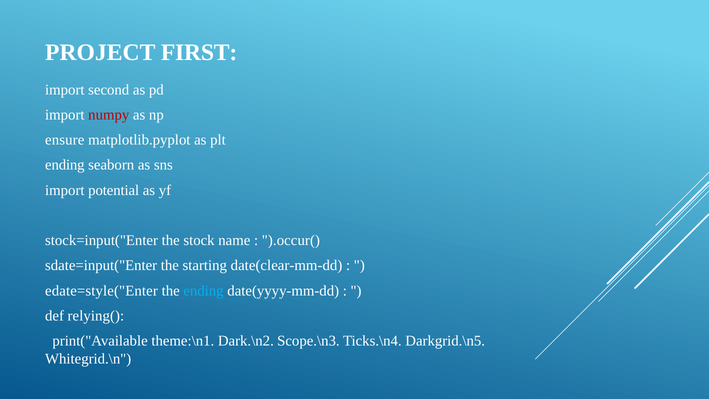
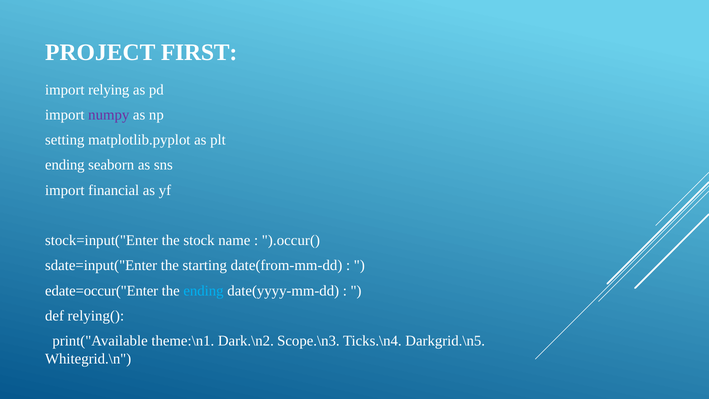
second: second -> relying
numpy colour: red -> purple
ensure: ensure -> setting
potential: potential -> financial
date(clear-mm-dd: date(clear-mm-dd -> date(from-mm-dd
edate=style("Enter: edate=style("Enter -> edate=occur("Enter
